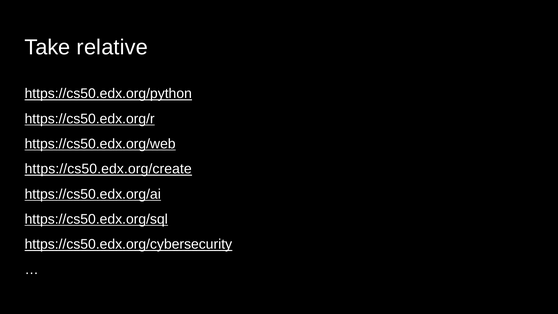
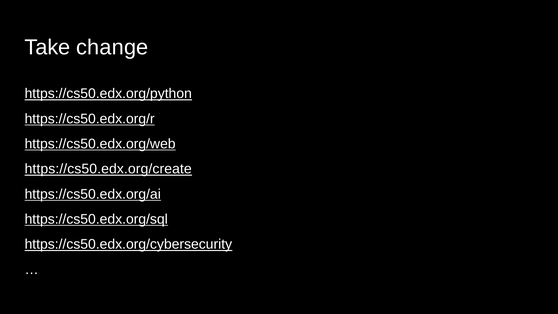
relative: relative -> change
